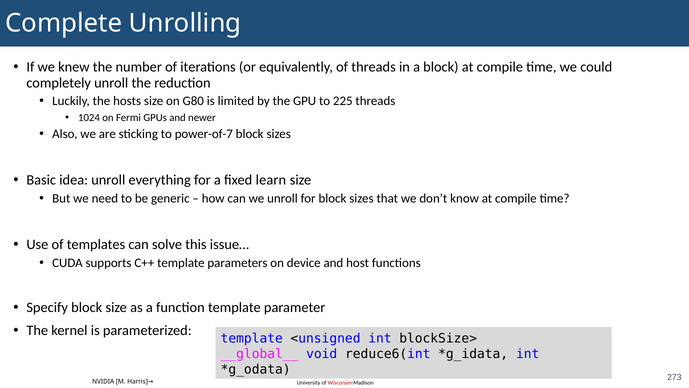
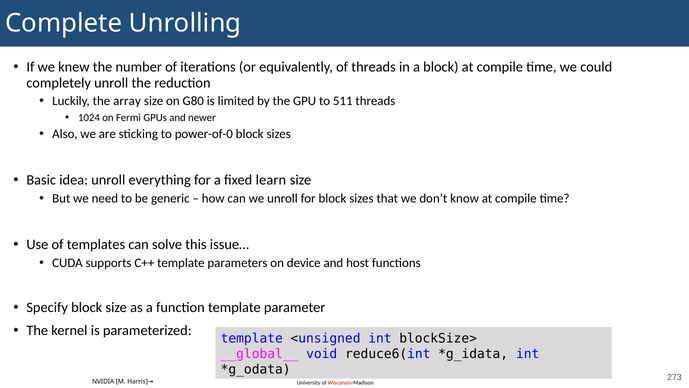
hosts: hosts -> array
225: 225 -> 511
power-of-7: power-of-7 -> power-of-0
